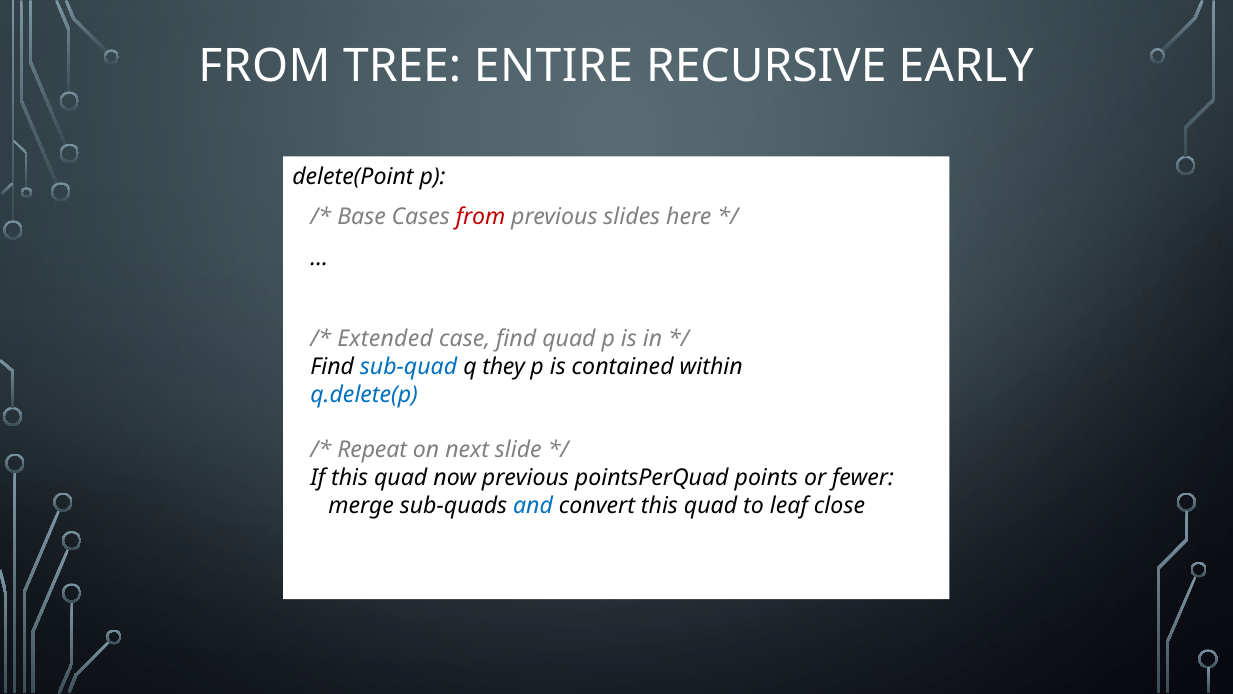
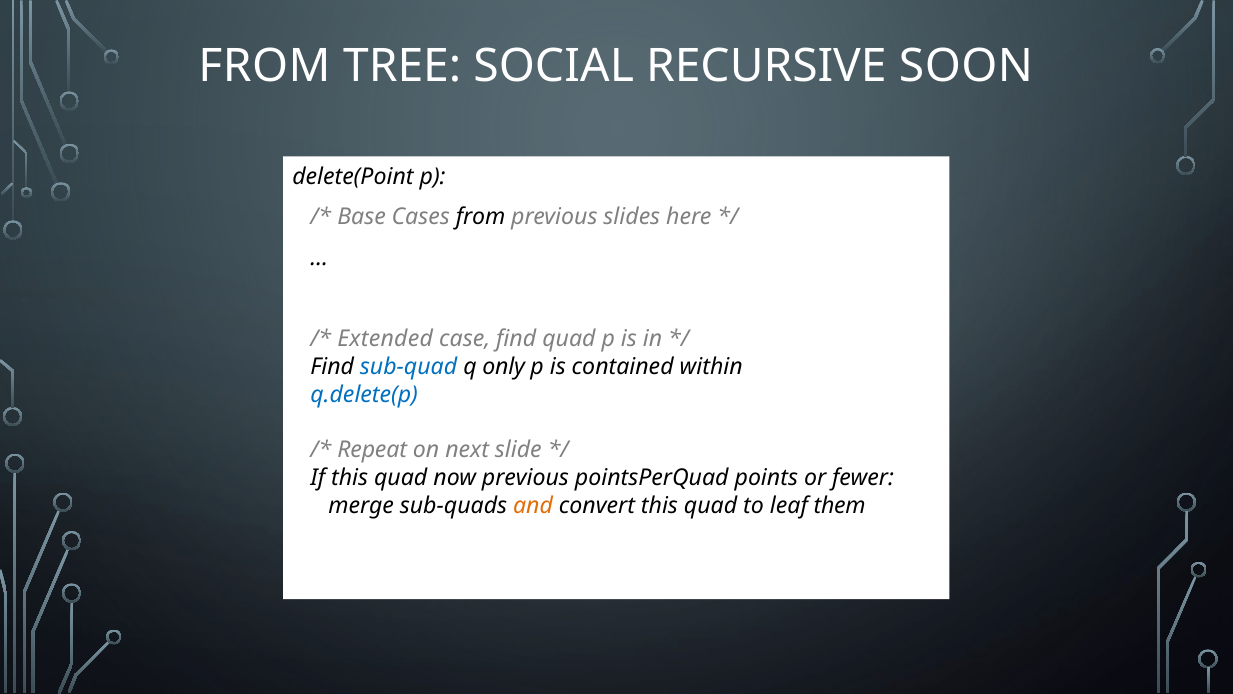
ENTIRE: ENTIRE -> SOCIAL
EARLY: EARLY -> SOON
from at (481, 217) colour: red -> black
they: they -> only
and colour: blue -> orange
close: close -> them
